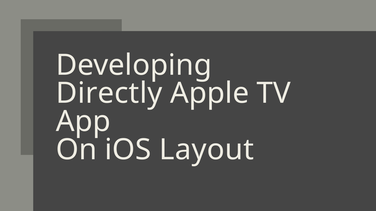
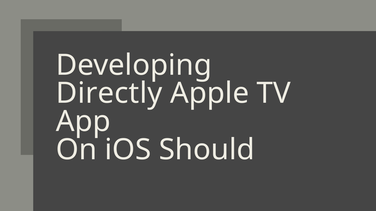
Layout: Layout -> Should
